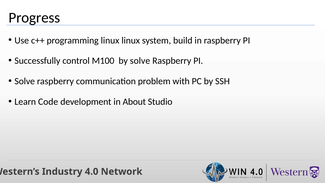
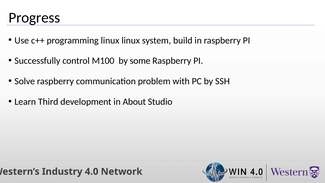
by solve: solve -> some
Code: Code -> Third
